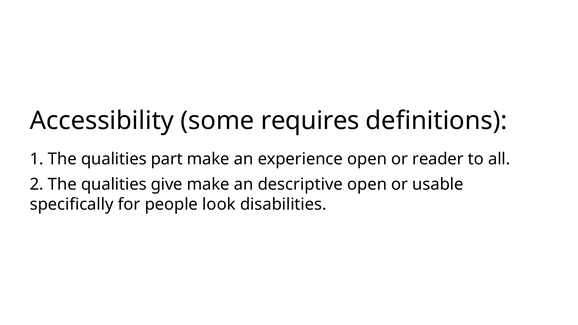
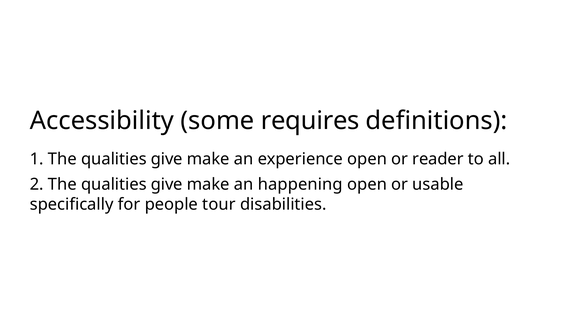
1 The qualities part: part -> give
descriptive: descriptive -> happening
look: look -> tour
